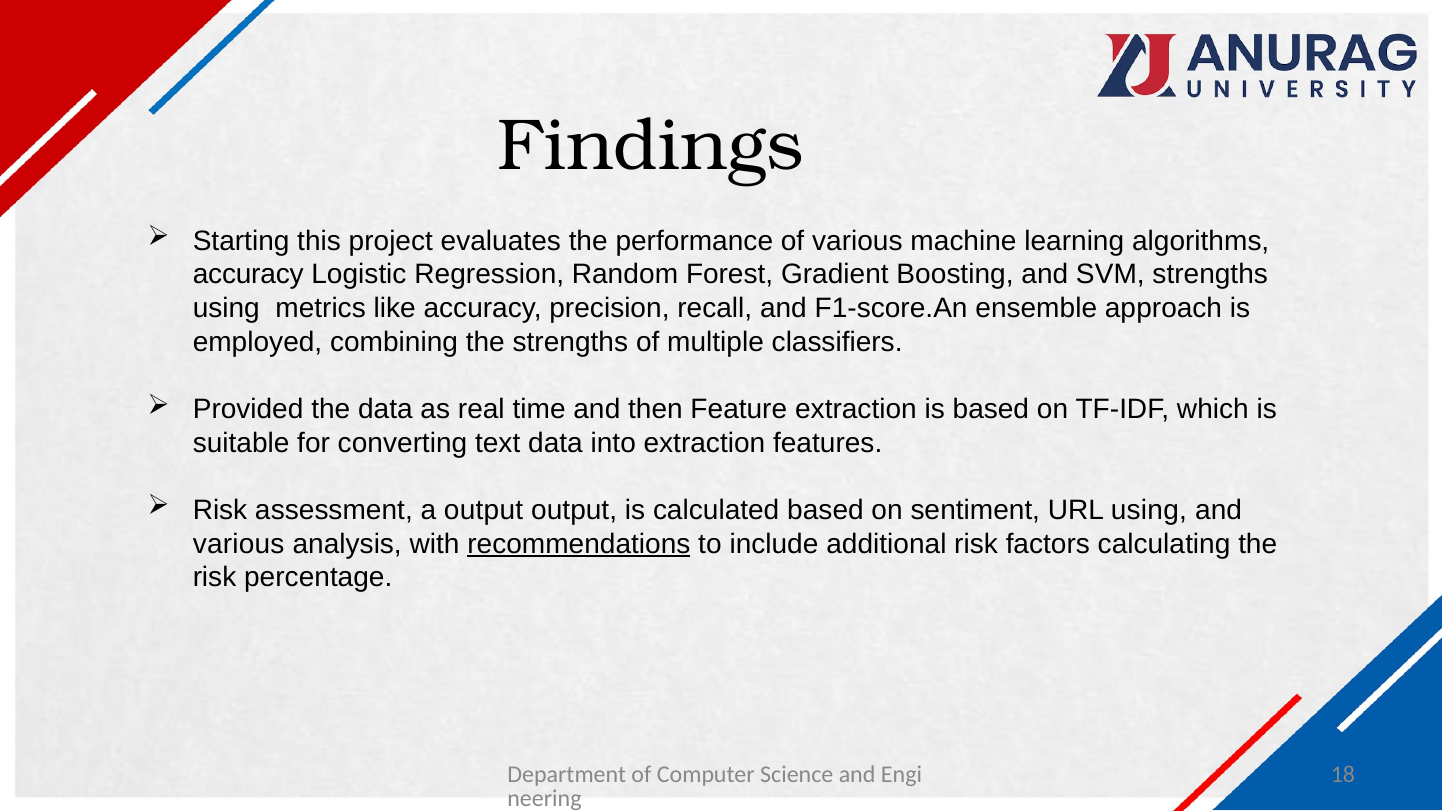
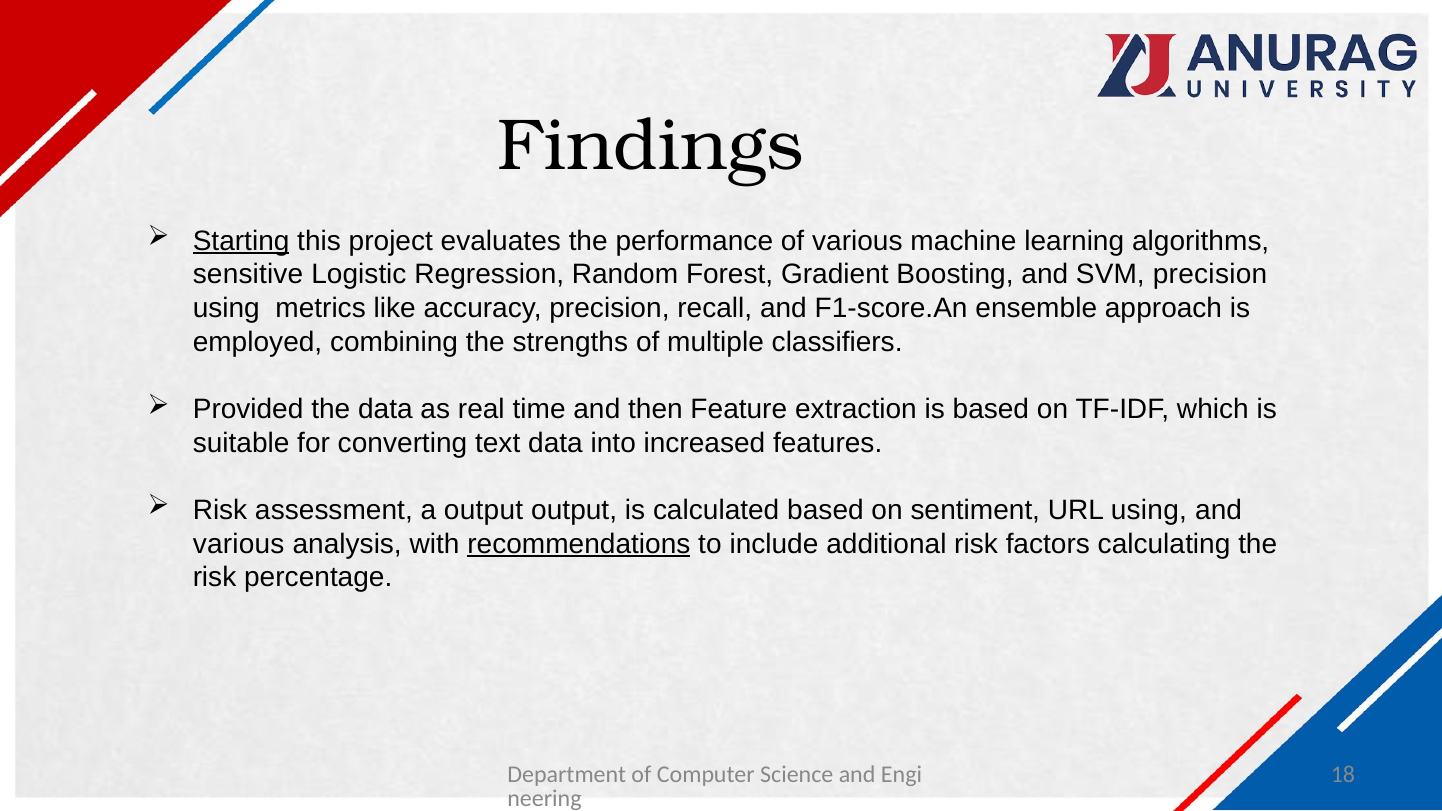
Starting underline: none -> present
accuracy at (248, 275): accuracy -> sensitive
SVM strengths: strengths -> precision
into extraction: extraction -> increased
